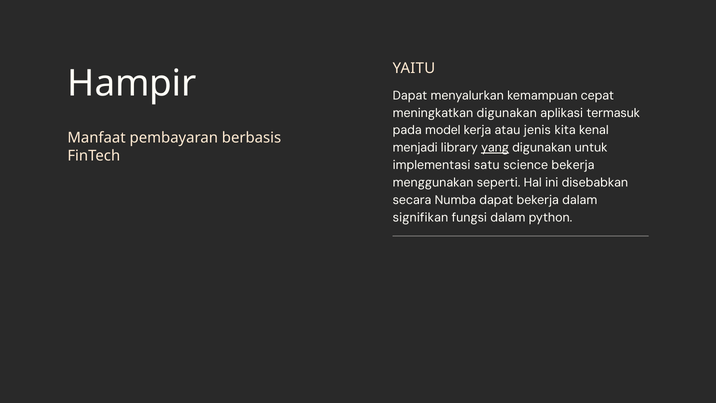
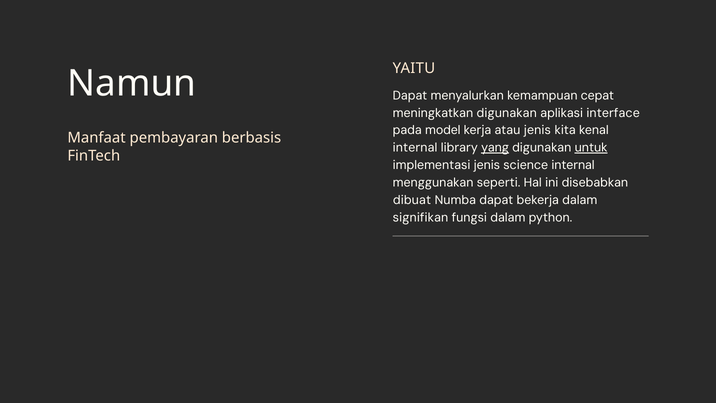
Hampir: Hampir -> Namun
termasuk: termasuk -> interface
menjadi at (415, 148): menjadi -> internal
untuk underline: none -> present
implementasi satu: satu -> jenis
science bekerja: bekerja -> internal
secara: secara -> dibuat
